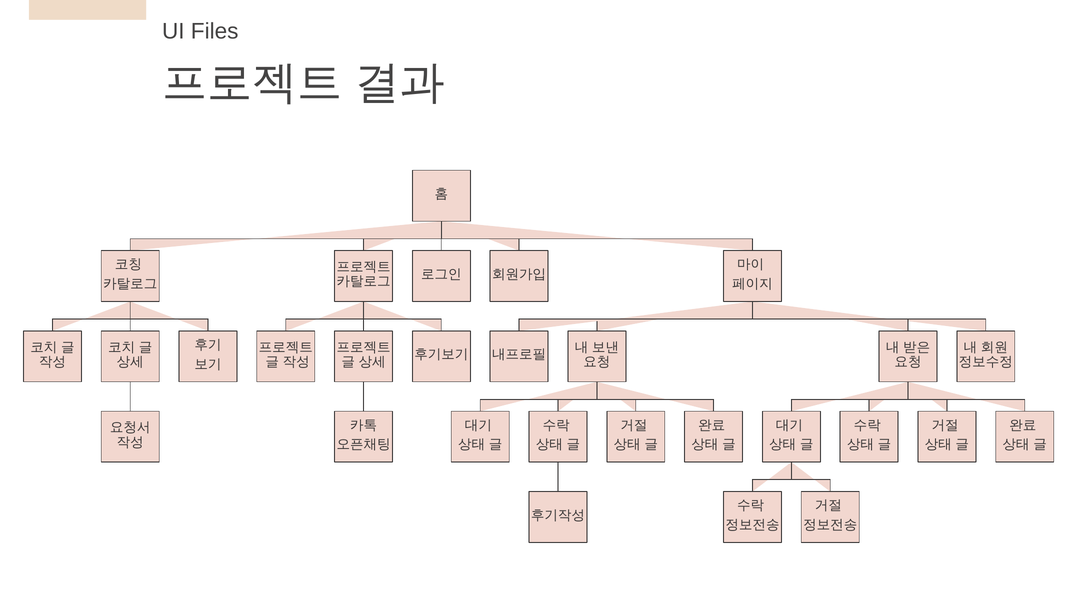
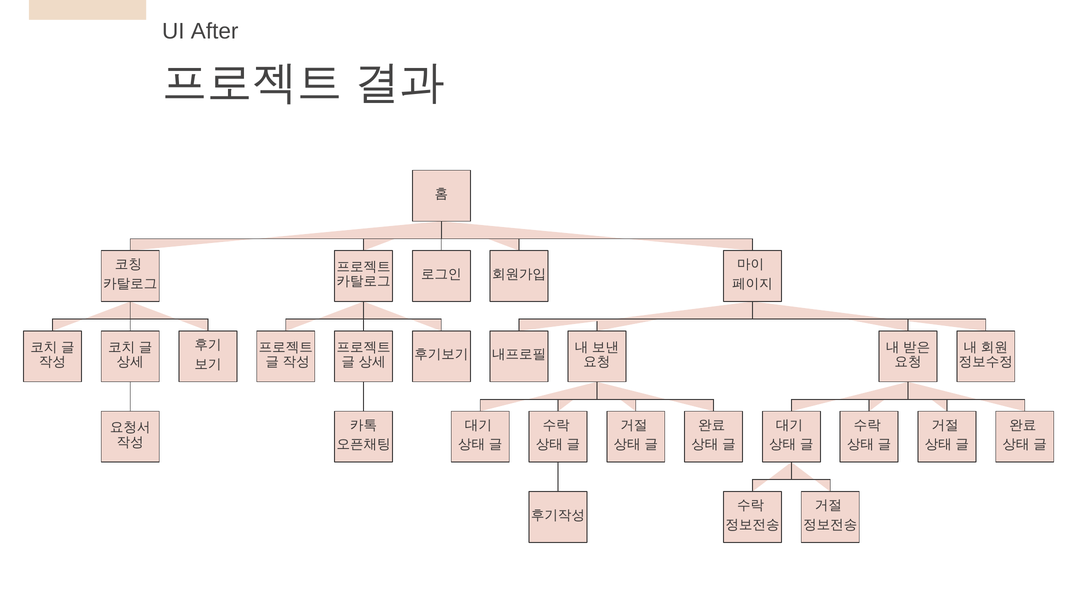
Files: Files -> After
